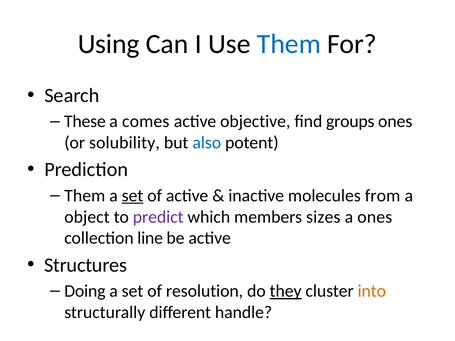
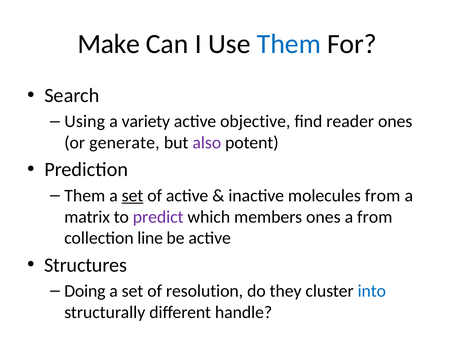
Using: Using -> Make
These: These -> Using
comes: comes -> variety
groups: groups -> reader
solubility: solubility -> generate
also colour: blue -> purple
object: object -> matrix
members sizes: sizes -> ones
a ones: ones -> from
they underline: present -> none
into colour: orange -> blue
